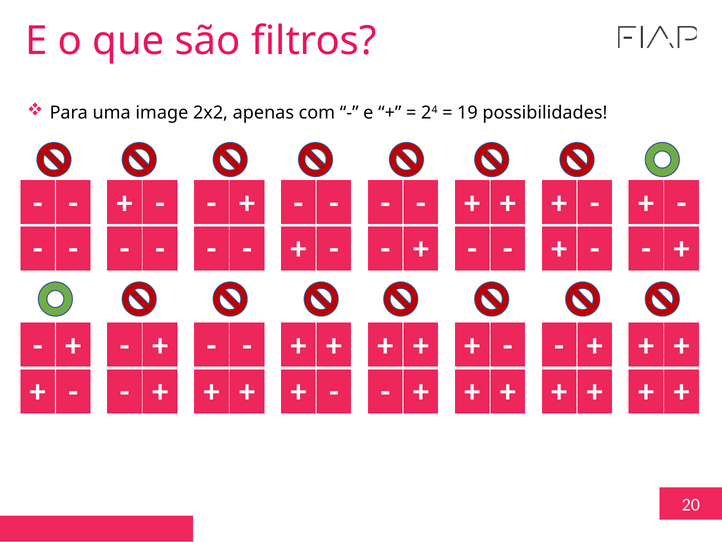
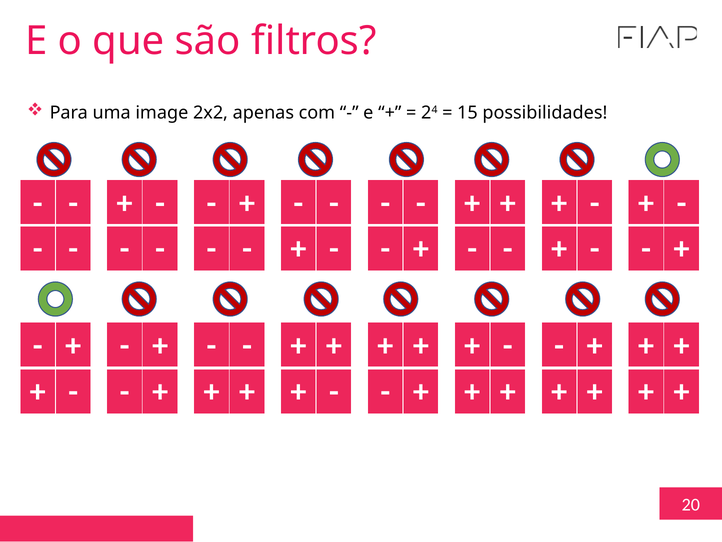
19: 19 -> 15
